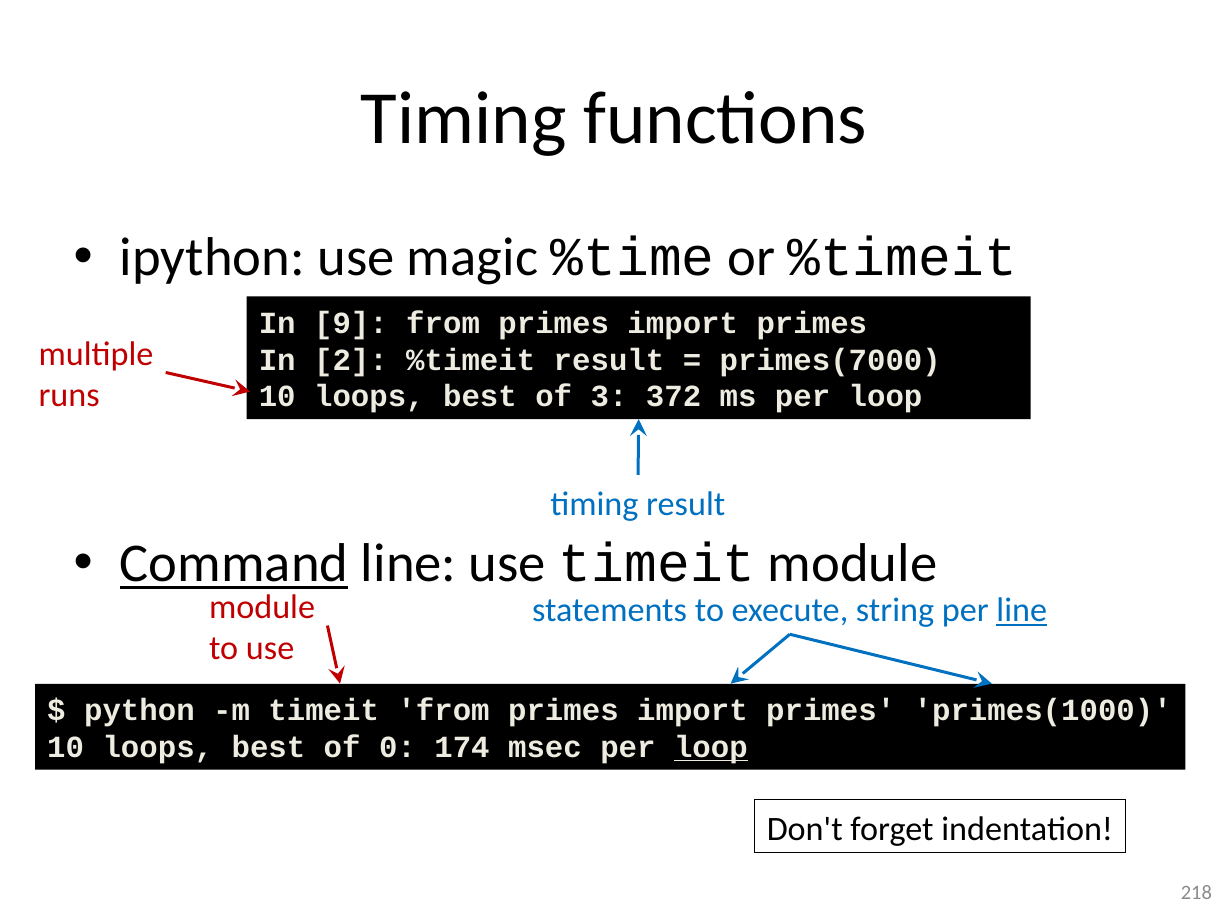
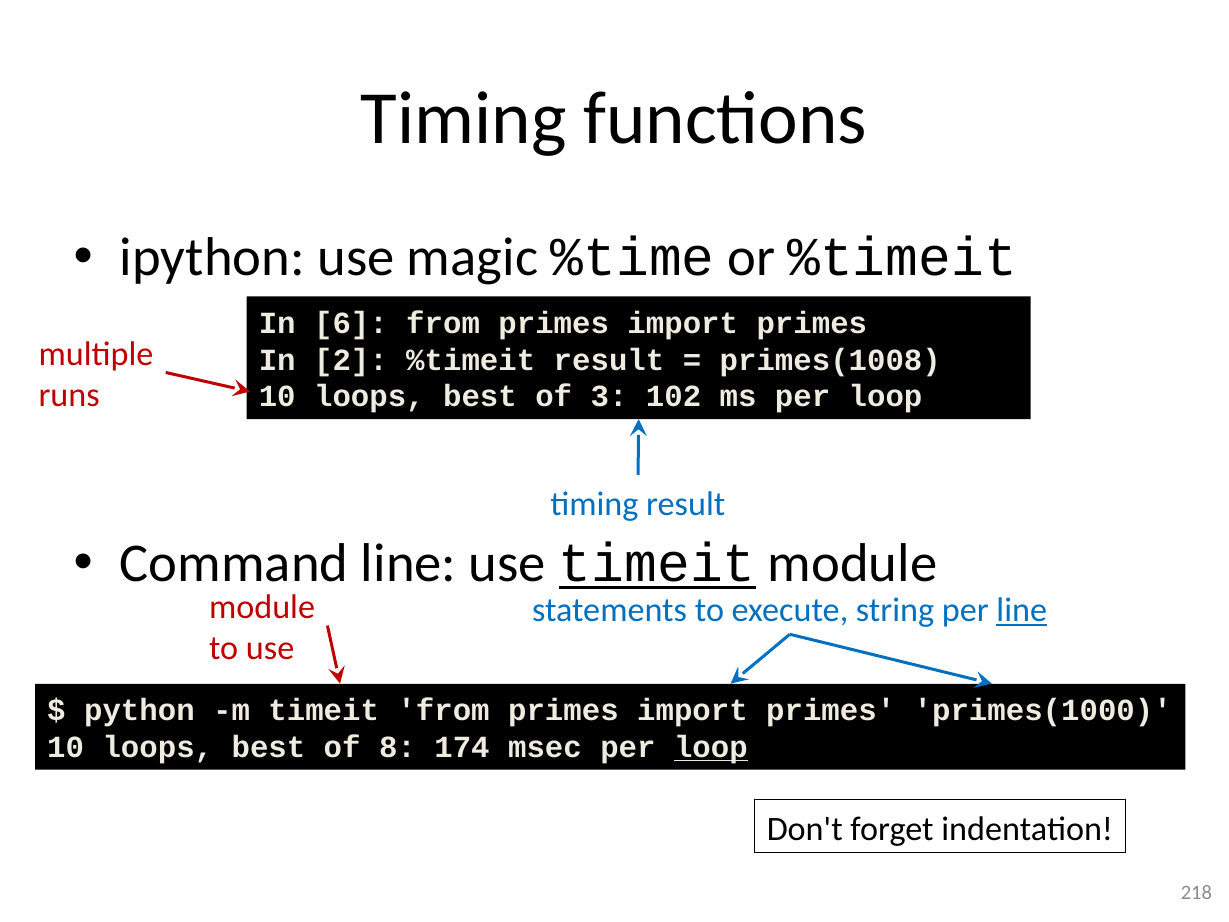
9: 9 -> 6
primes(7000: primes(7000 -> primes(1008
372: 372 -> 102
Command underline: present -> none
timeit at (657, 564) underline: none -> present
0: 0 -> 8
